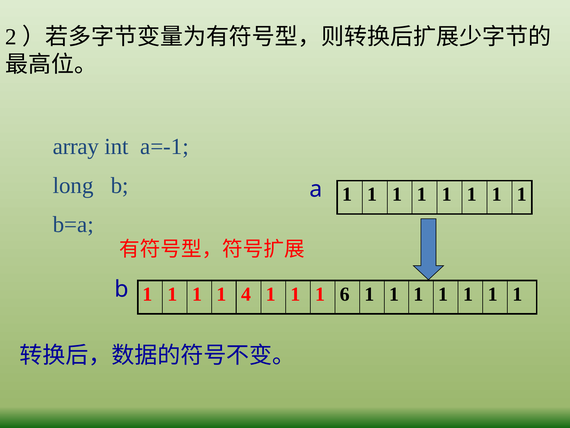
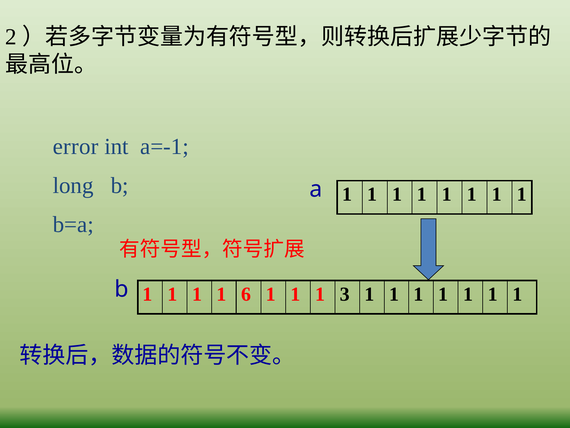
array: array -> error
4: 4 -> 6
6: 6 -> 3
